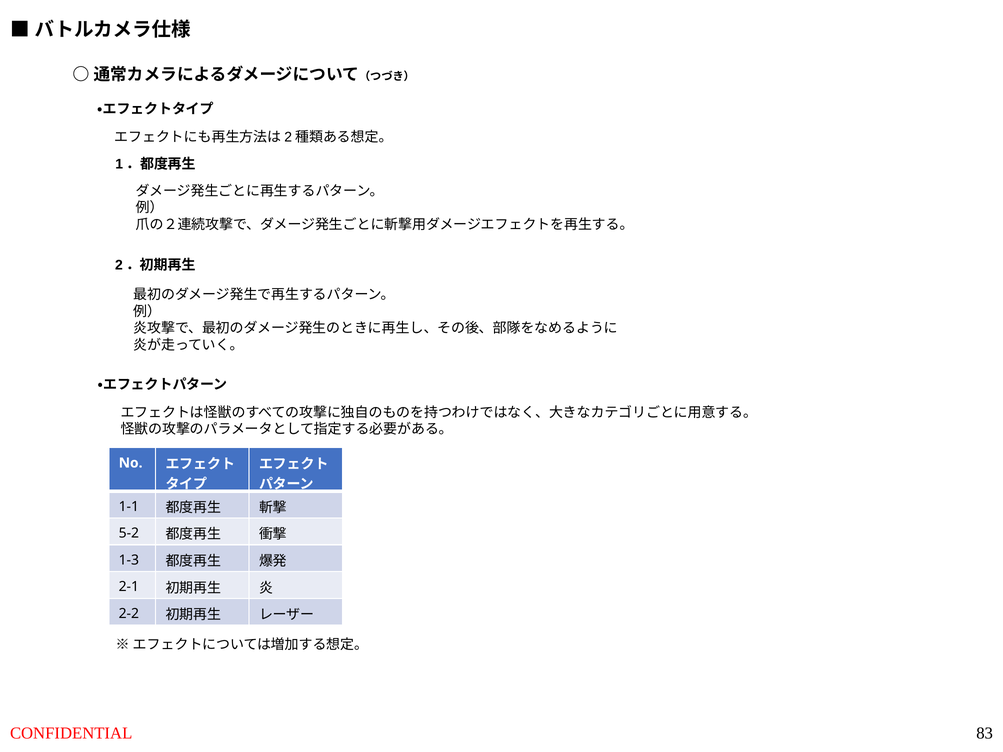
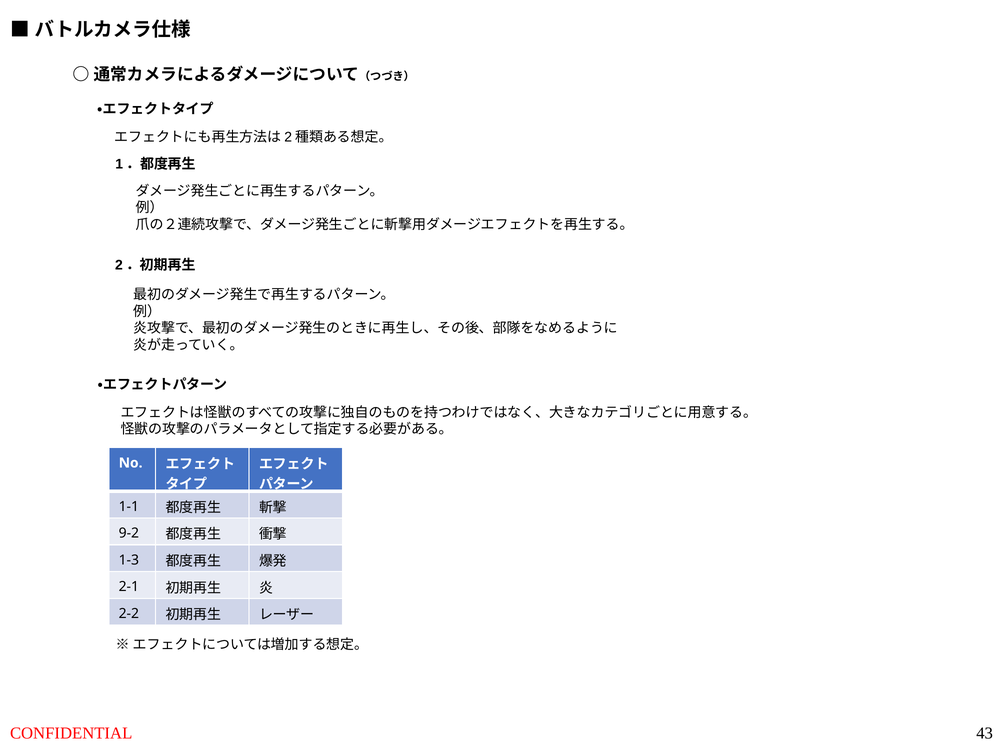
5-2: 5-2 -> 9-2
83: 83 -> 43
